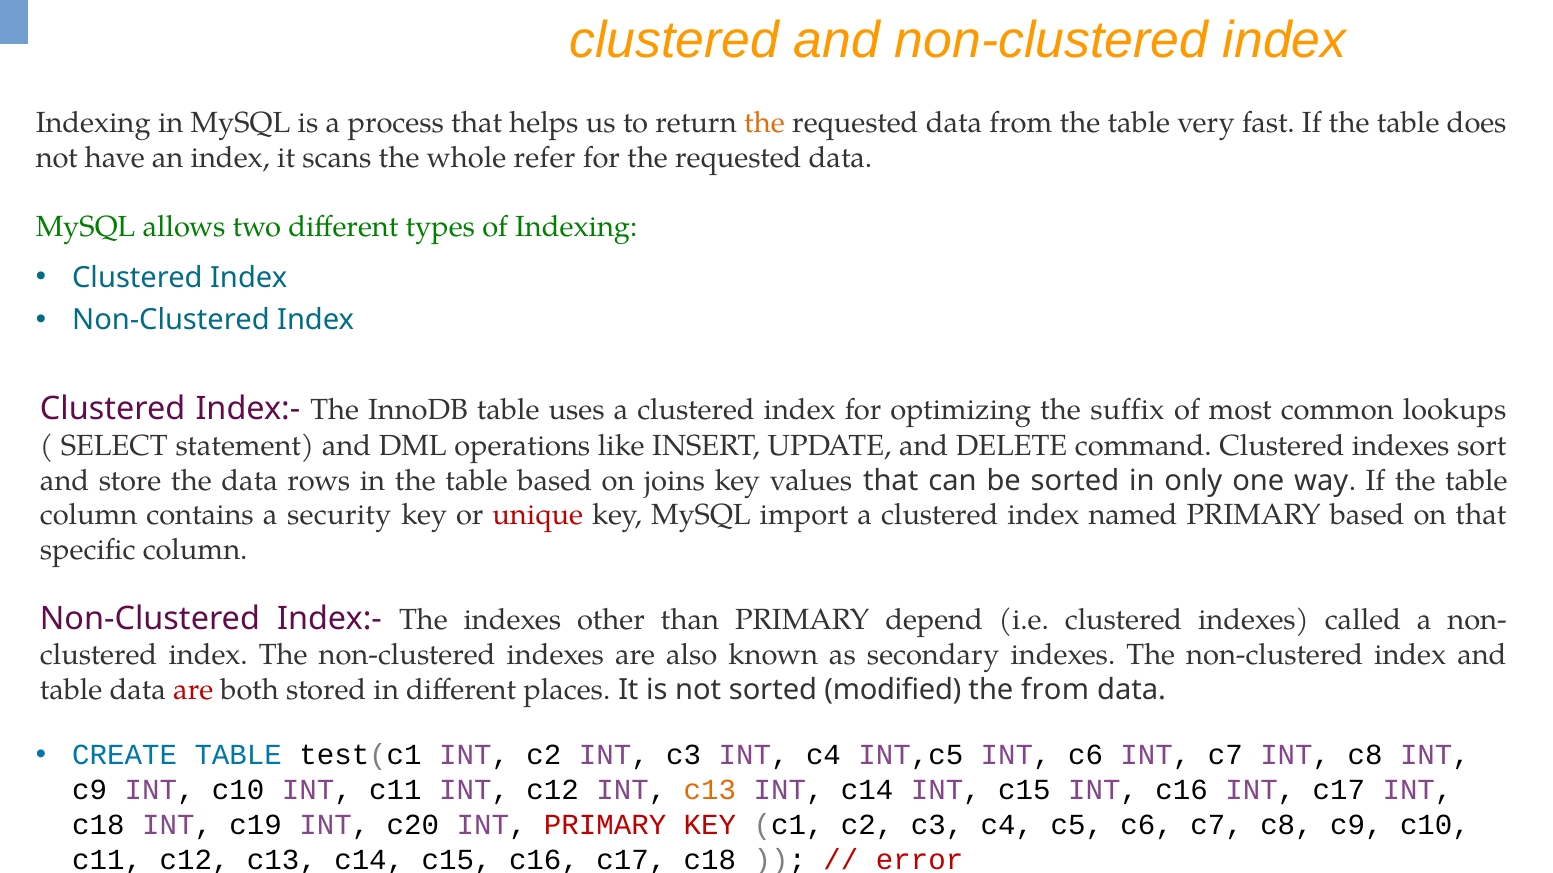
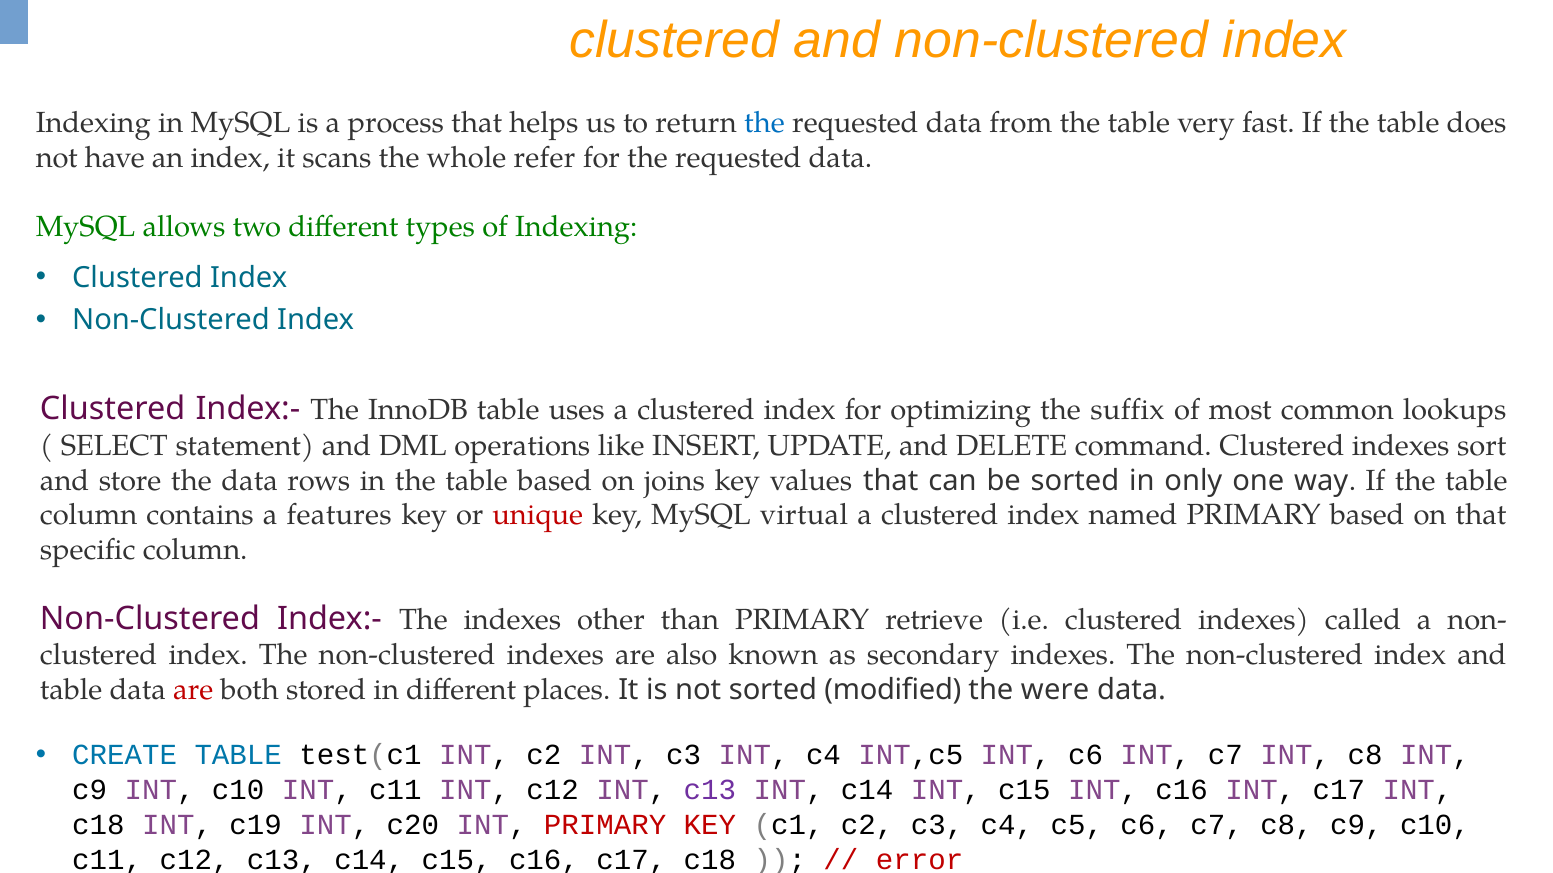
the at (764, 123) colour: orange -> blue
security: security -> features
import: import -> virtual
depend: depend -> retrieve
the from: from -> were
c13 at (710, 790) colour: orange -> purple
